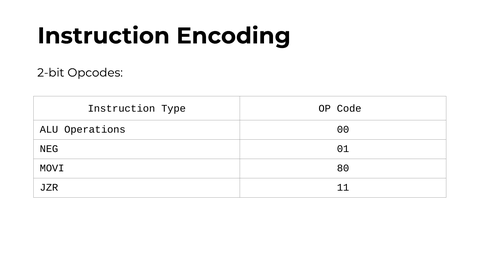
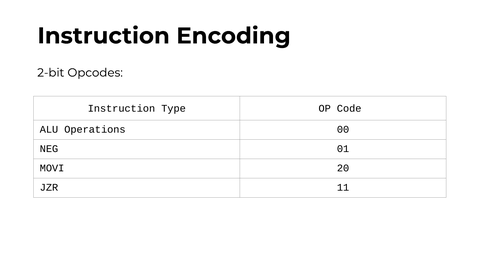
80: 80 -> 20
